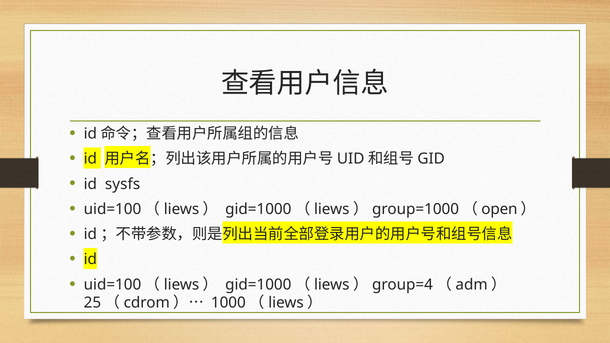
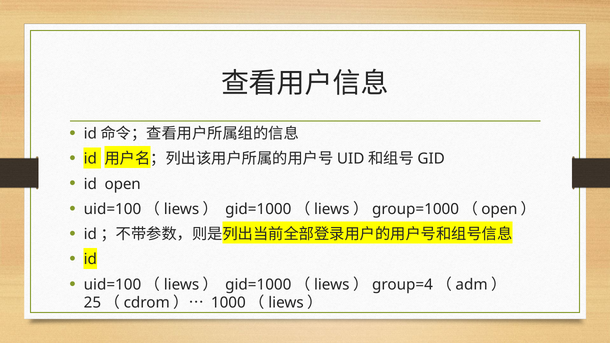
id sysfs: sysfs -> open
